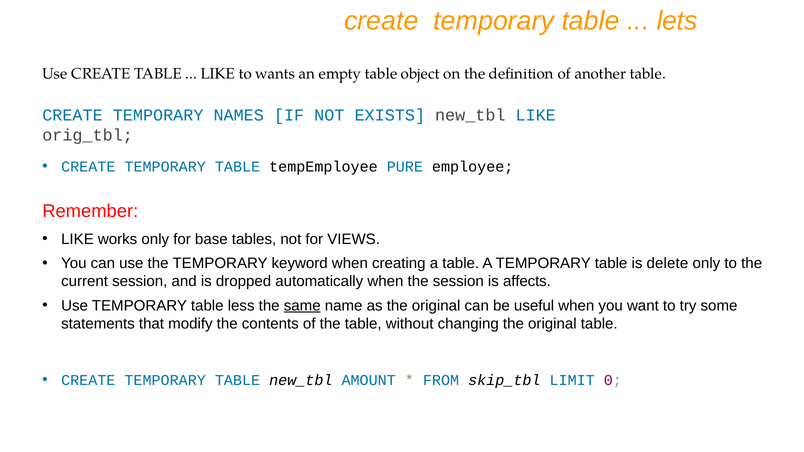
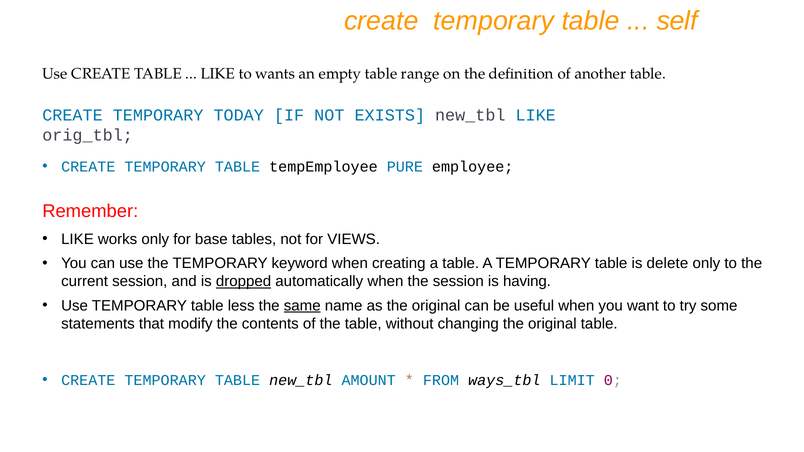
lets: lets -> self
object: object -> range
NAMES: NAMES -> TODAY
dropped underline: none -> present
affects: affects -> having
skip_tbl: skip_tbl -> ways_tbl
